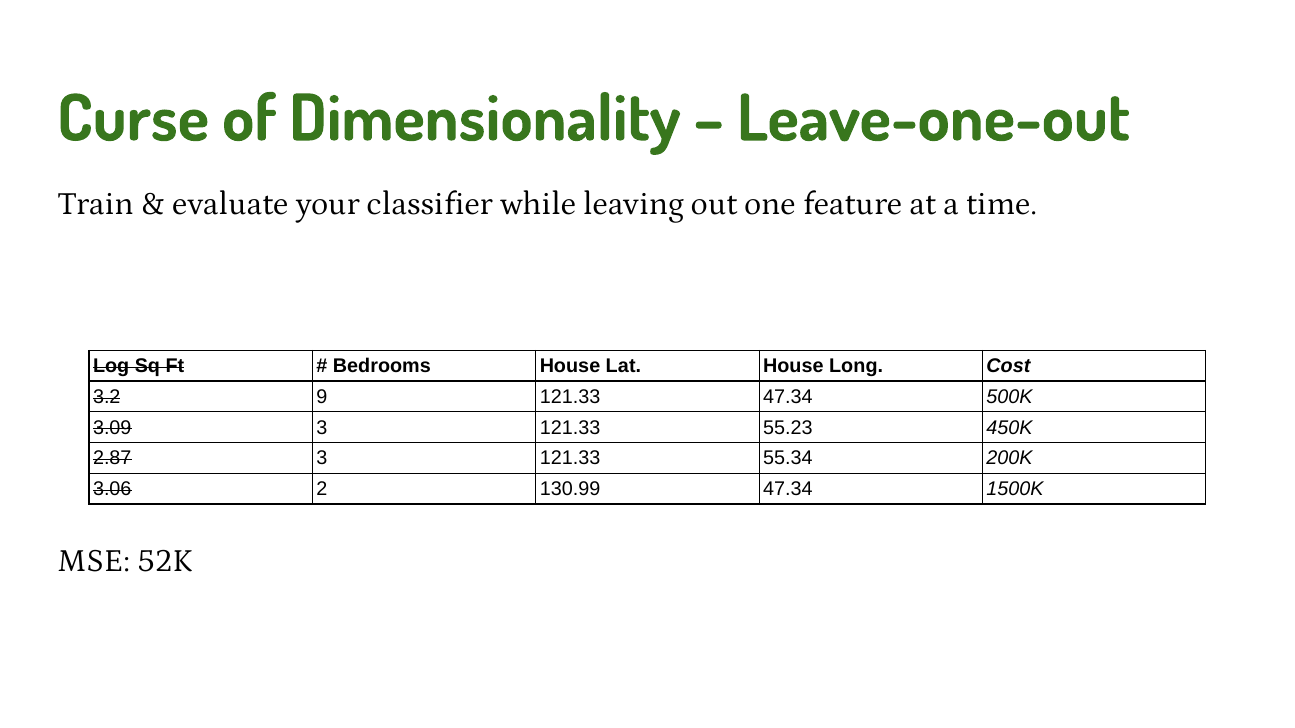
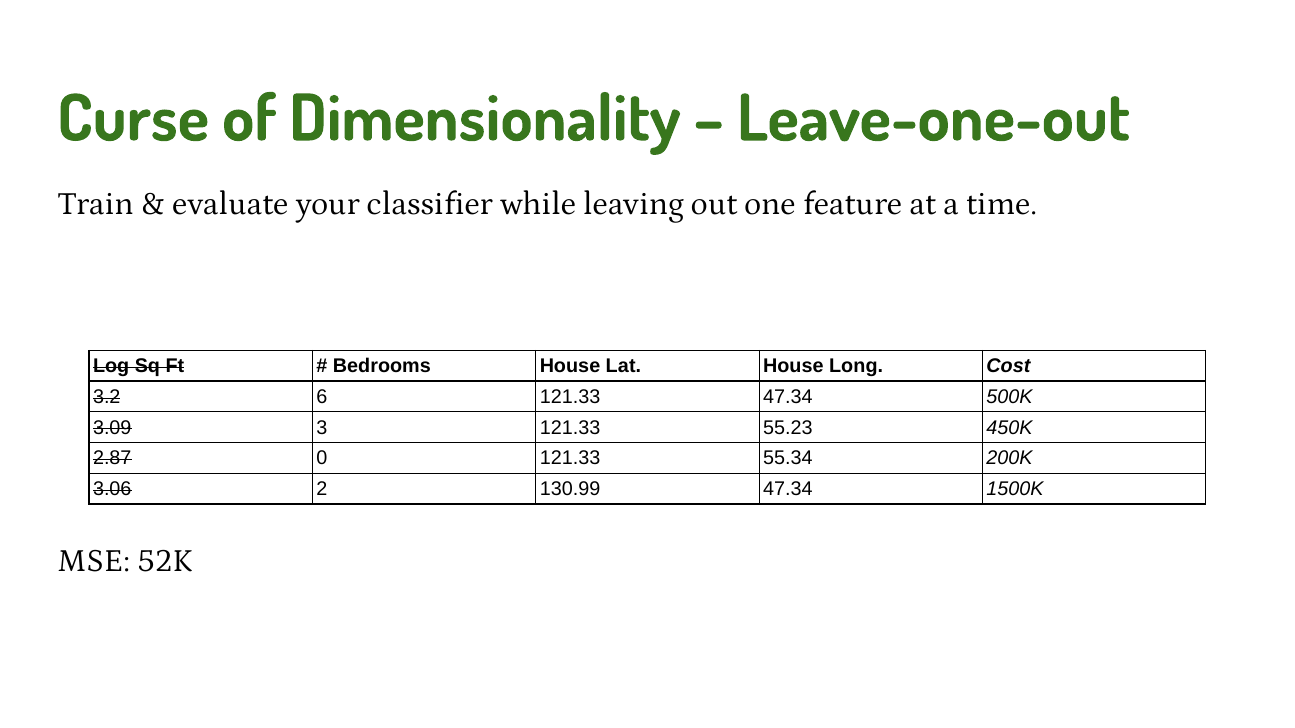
9: 9 -> 6
2.87 3: 3 -> 0
